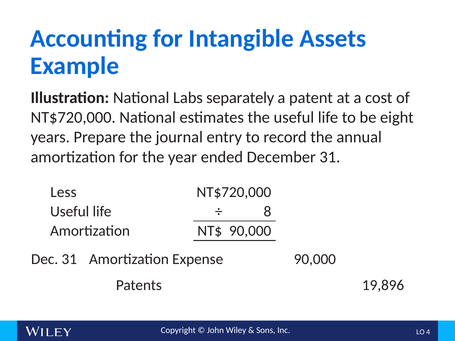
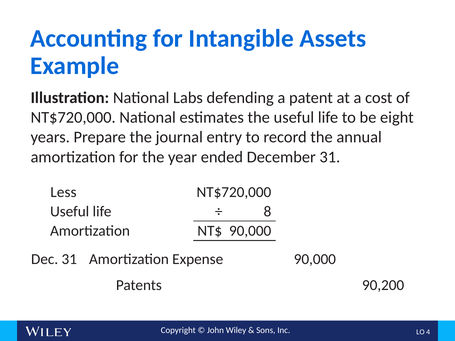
separately: separately -> defending
19,896: 19,896 -> 90,200
